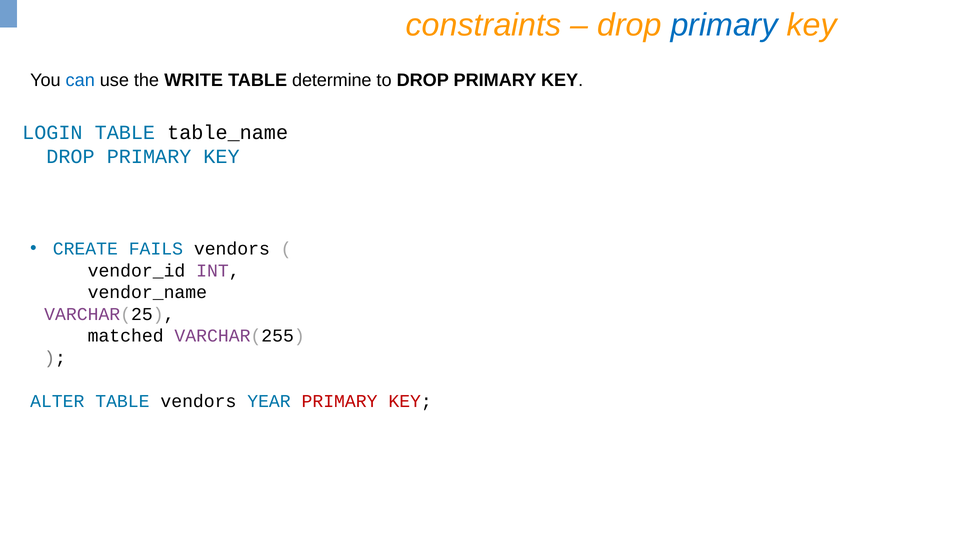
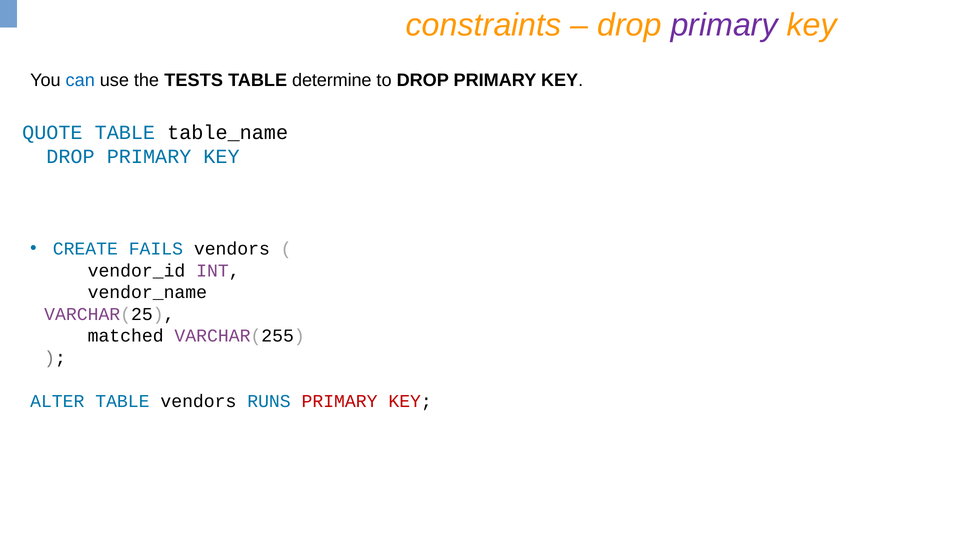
primary at (724, 25) colour: blue -> purple
WRITE: WRITE -> TESTS
LOGIN: LOGIN -> QUOTE
YEAR: YEAR -> RUNS
